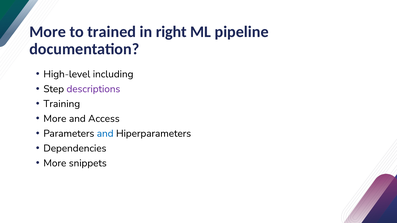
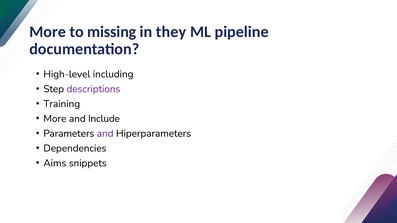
trained: trained -> missing
right: right -> they
Access: Access -> Include
and at (105, 134) colour: blue -> purple
More at (55, 163): More -> Aims
